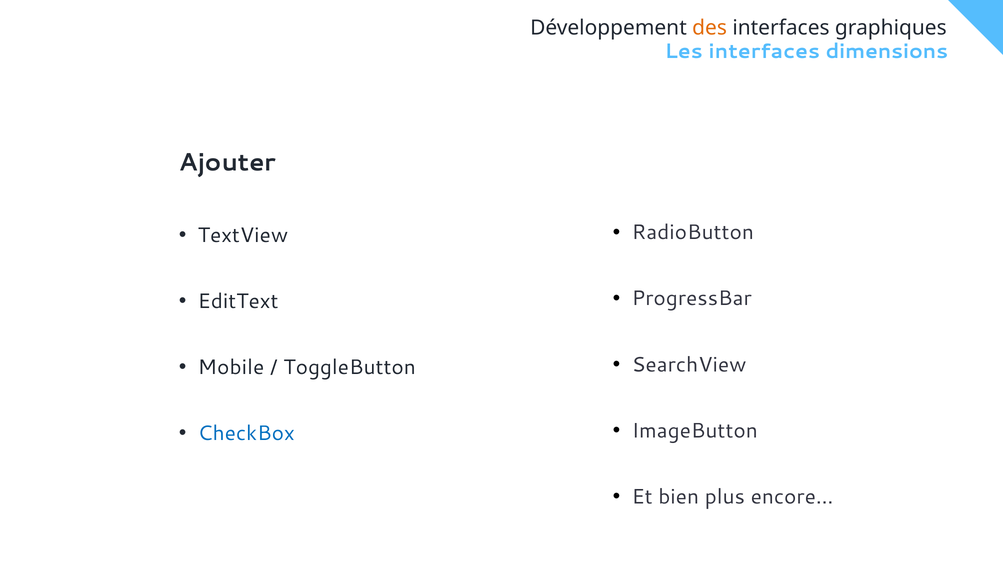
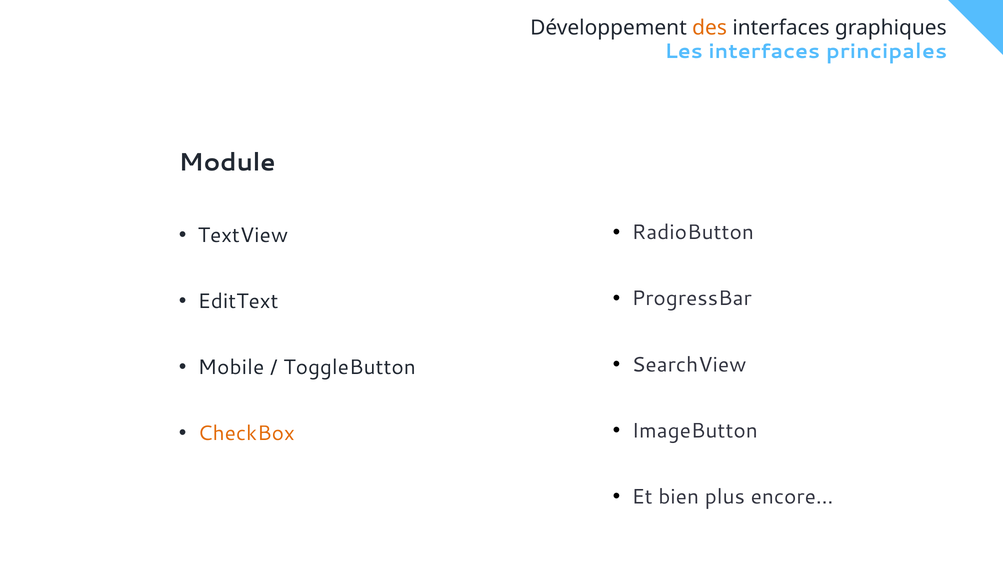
dimensions: dimensions -> principales
Ajouter: Ajouter -> Module
CheckBox colour: blue -> orange
